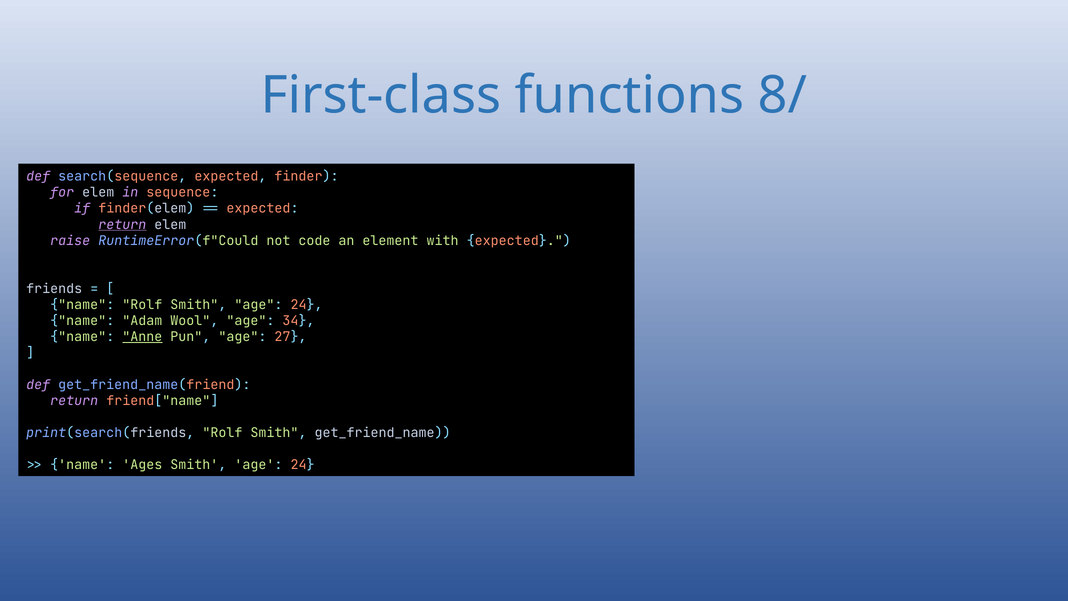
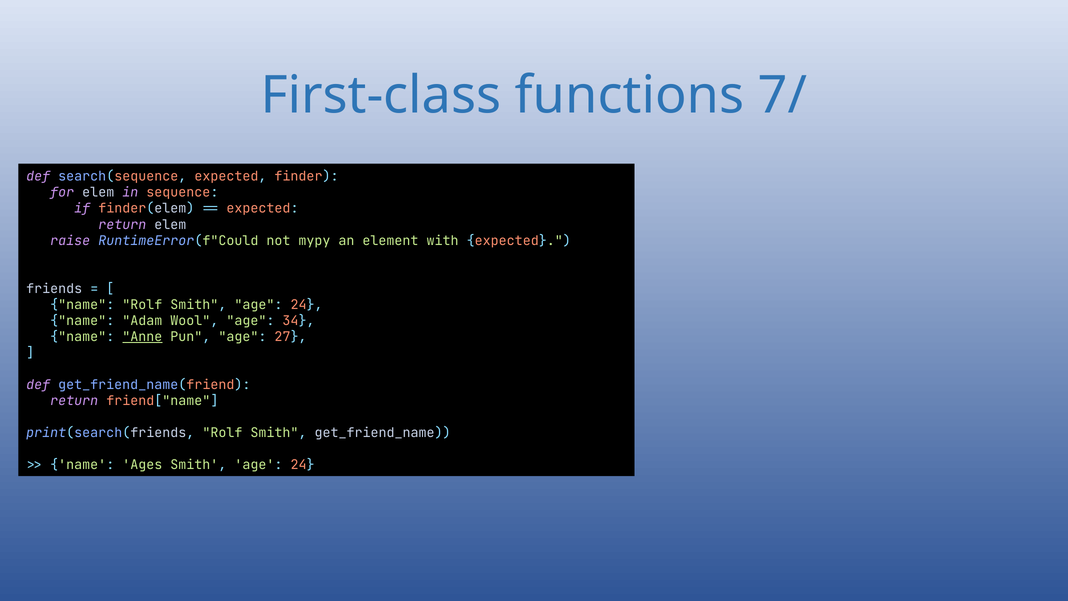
8/: 8/ -> 7/
return at (122, 225) underline: present -> none
code: code -> mypy
